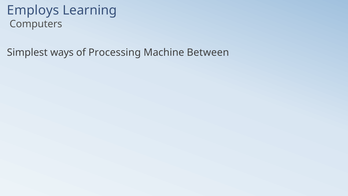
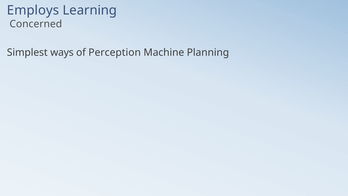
Computers: Computers -> Concerned
Processing: Processing -> Perception
Between: Between -> Planning
